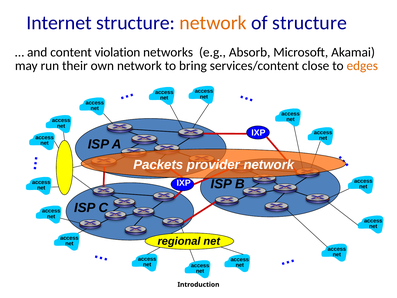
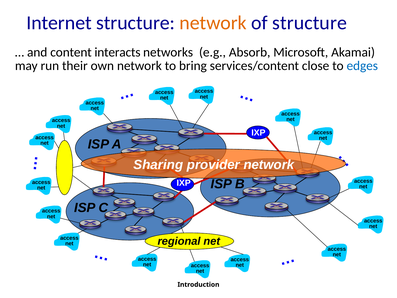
violation: violation -> interacts
edges colour: orange -> blue
Packets: Packets -> Sharing
